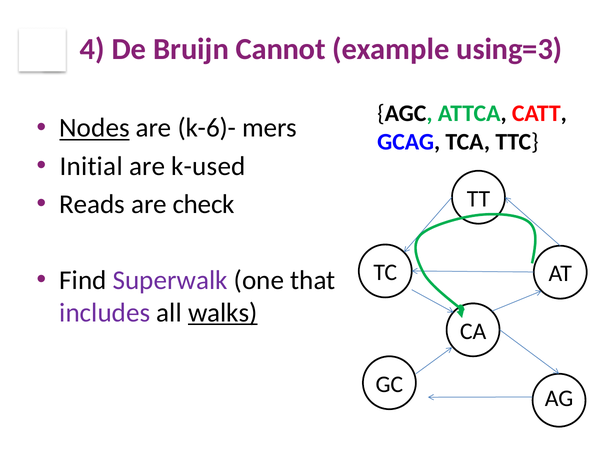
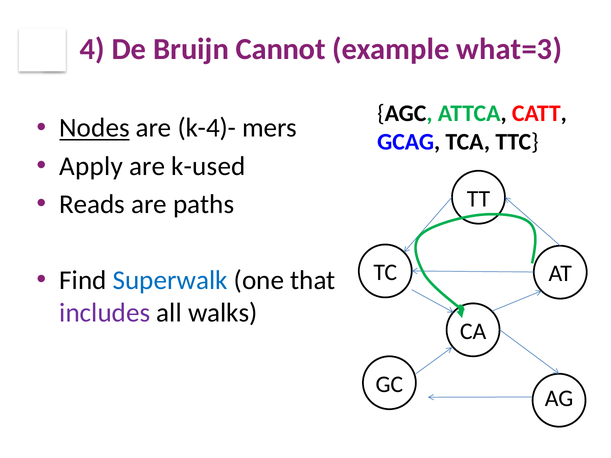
using=3: using=3 -> what=3
k-6)-: k-6)- -> k-4)-
Initial: Initial -> Apply
check: check -> paths
Superwalk colour: purple -> blue
walks underline: present -> none
